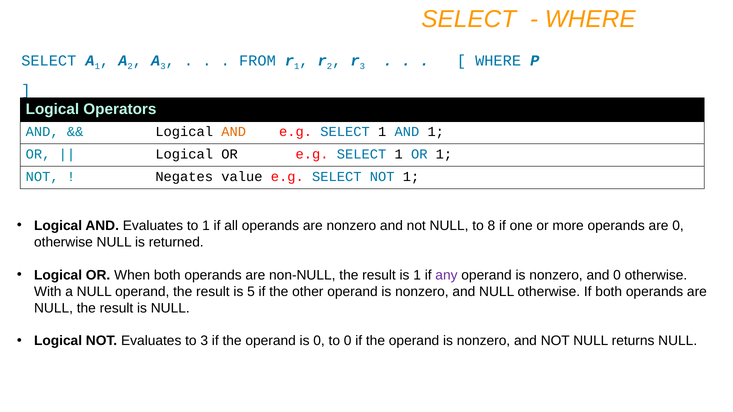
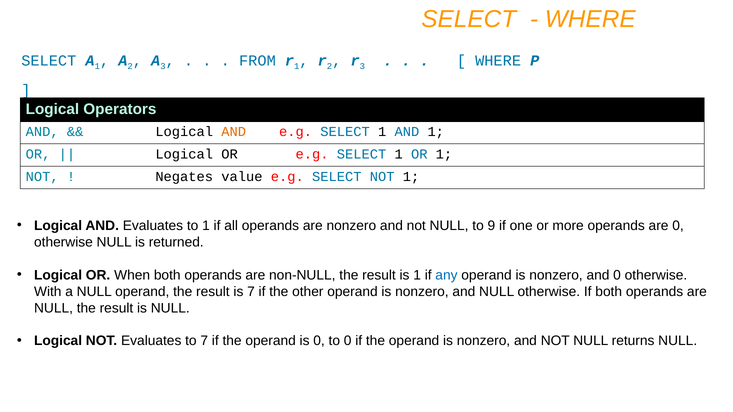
8: 8 -> 9
any colour: purple -> blue
is 5: 5 -> 7
to 3: 3 -> 7
